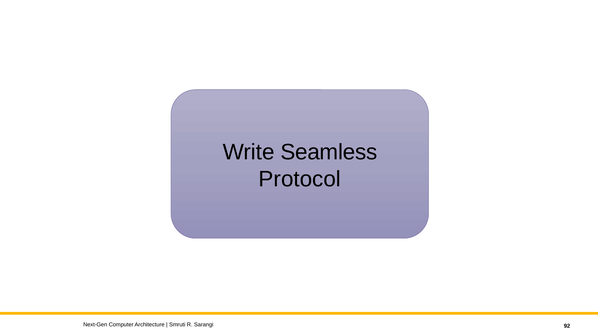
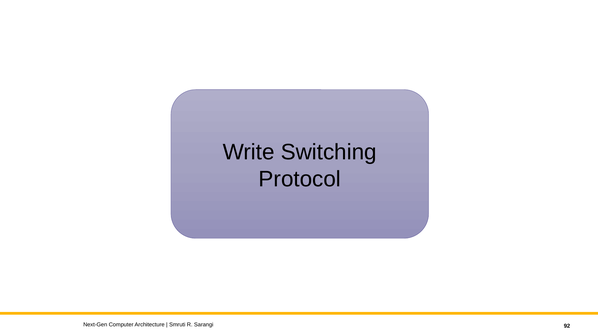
Seamless: Seamless -> Switching
